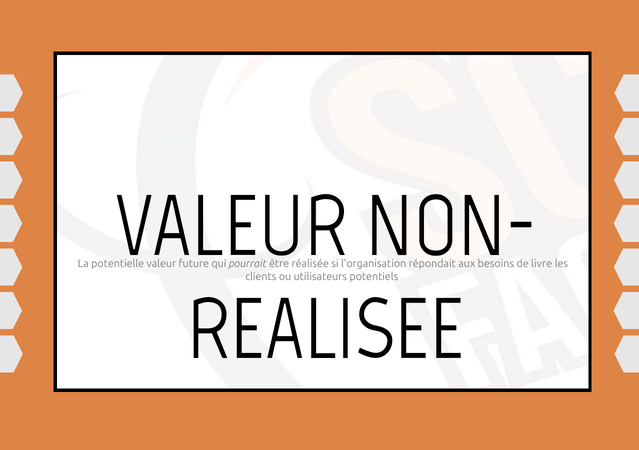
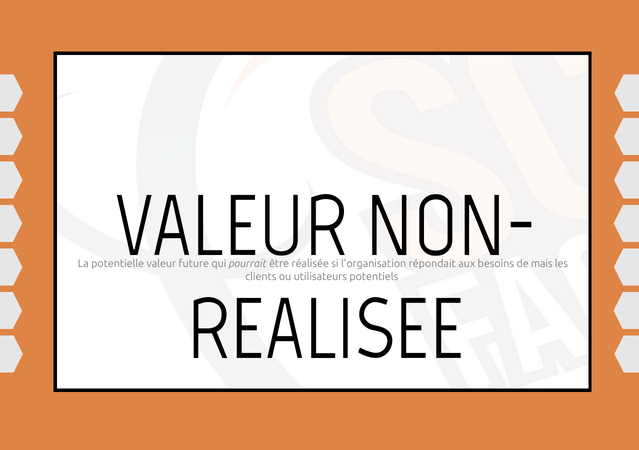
livre: livre -> mais
